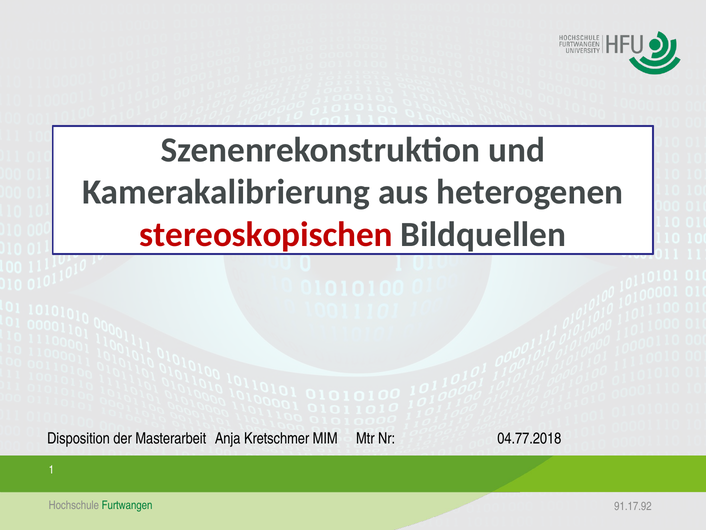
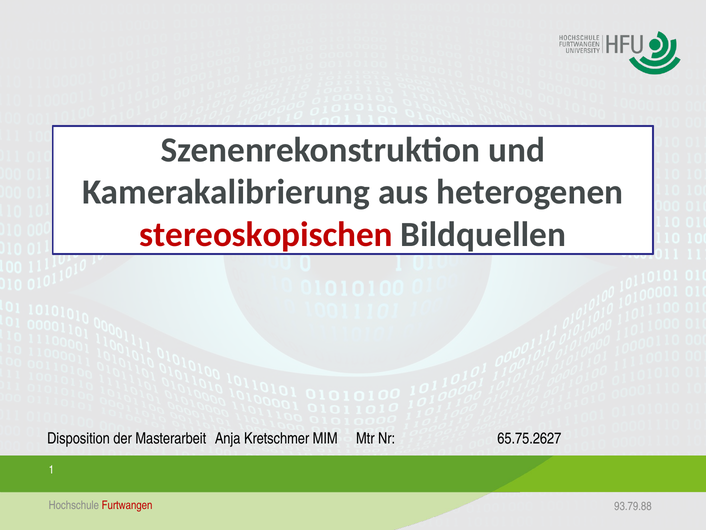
04.77.2018: 04.77.2018 -> 65.75.2627
Furtwangen colour: green -> red
91.17.92: 91.17.92 -> 93.79.88
